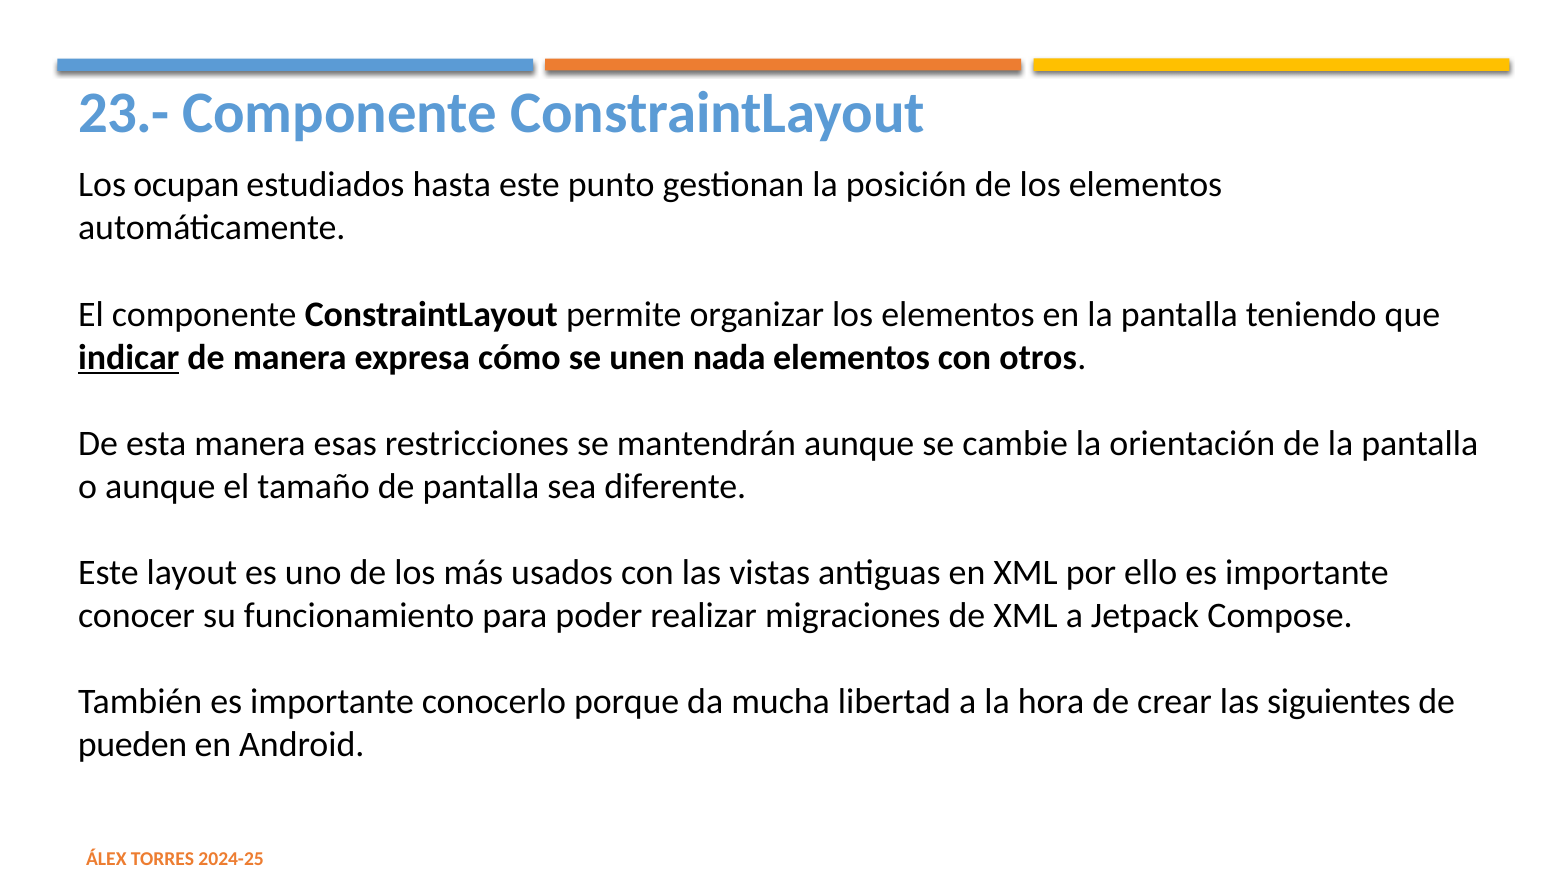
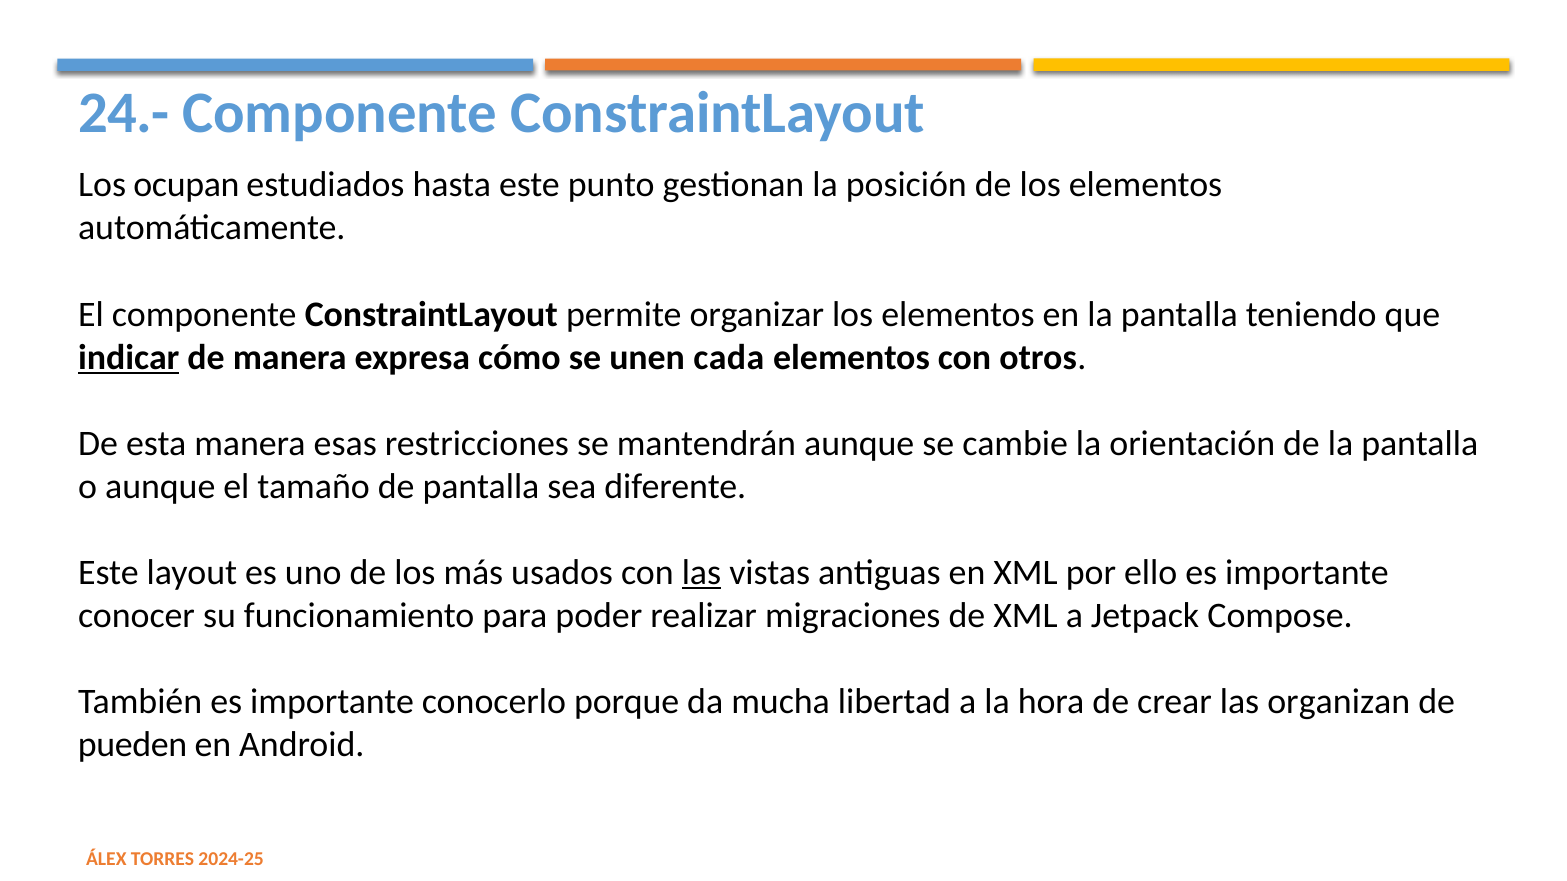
23.-: 23.- -> 24.-
nada: nada -> cada
las at (701, 573) underline: none -> present
siguientes: siguientes -> organizan
